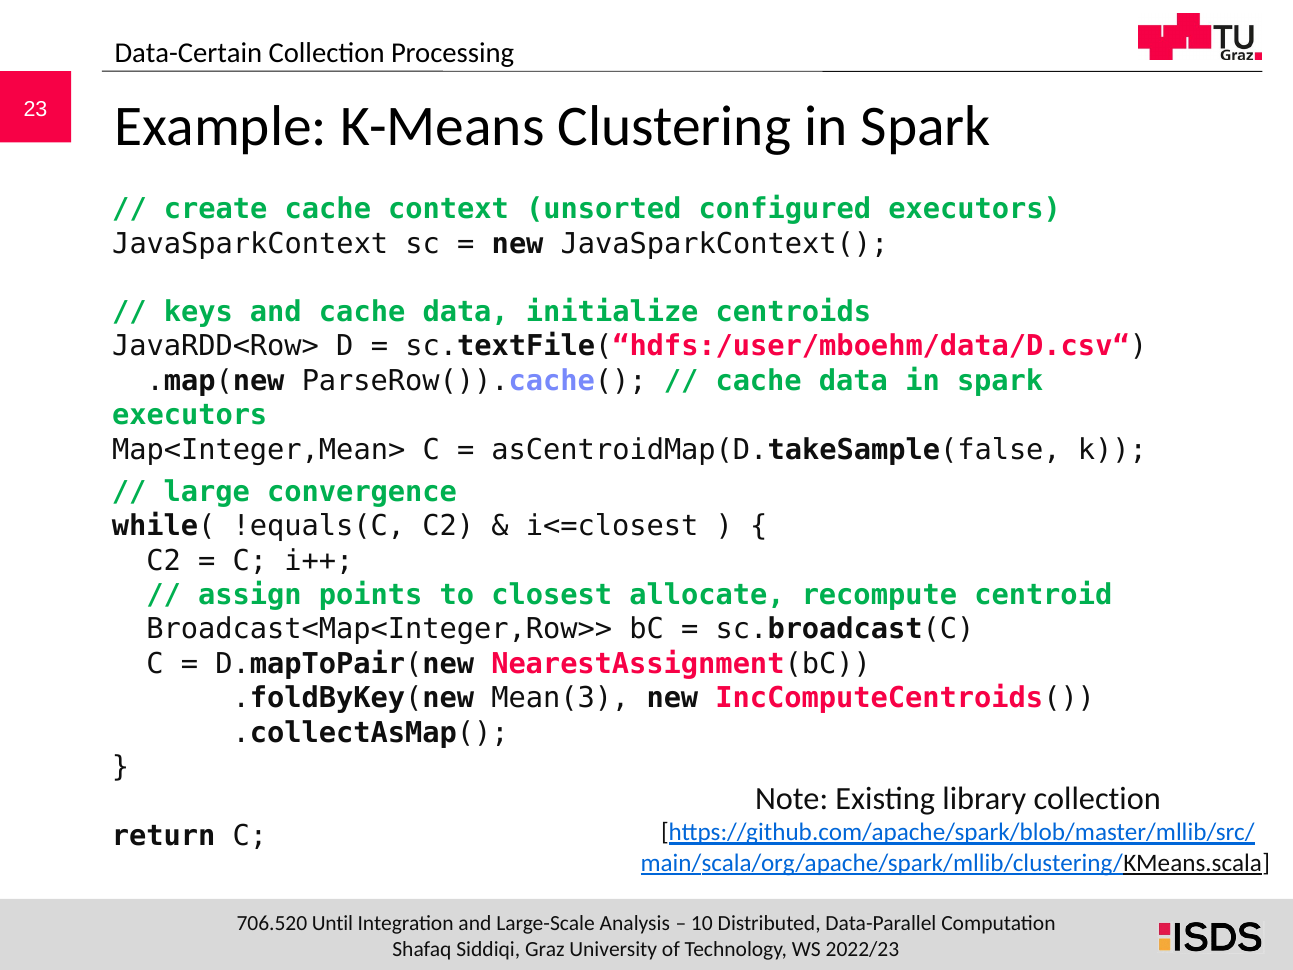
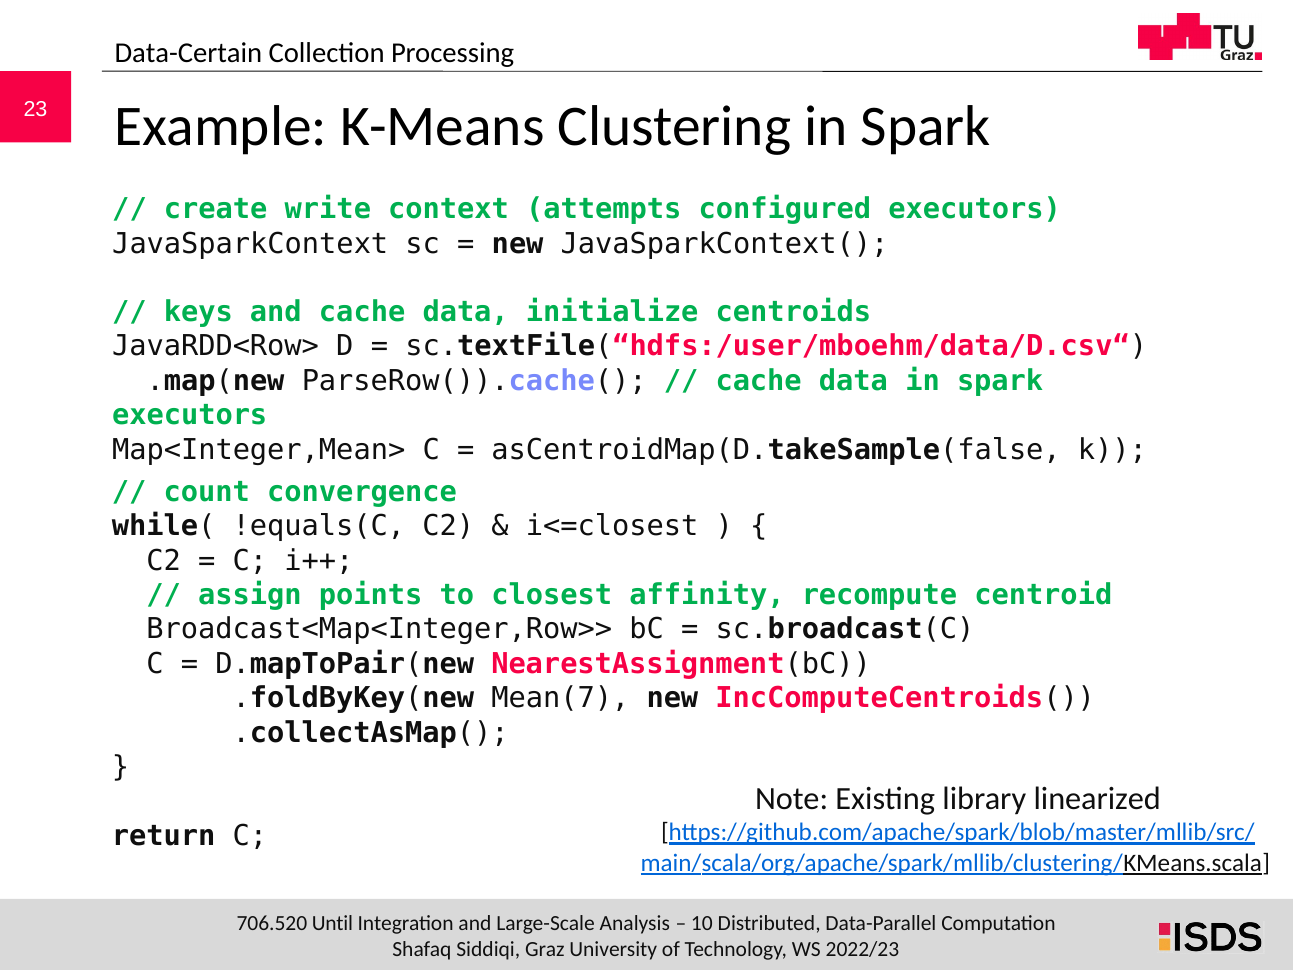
create cache: cache -> write
unsorted: unsorted -> attempts
large: large -> count
allocate: allocate -> affinity
Mean(3: Mean(3 -> Mean(7
library collection: collection -> linearized
